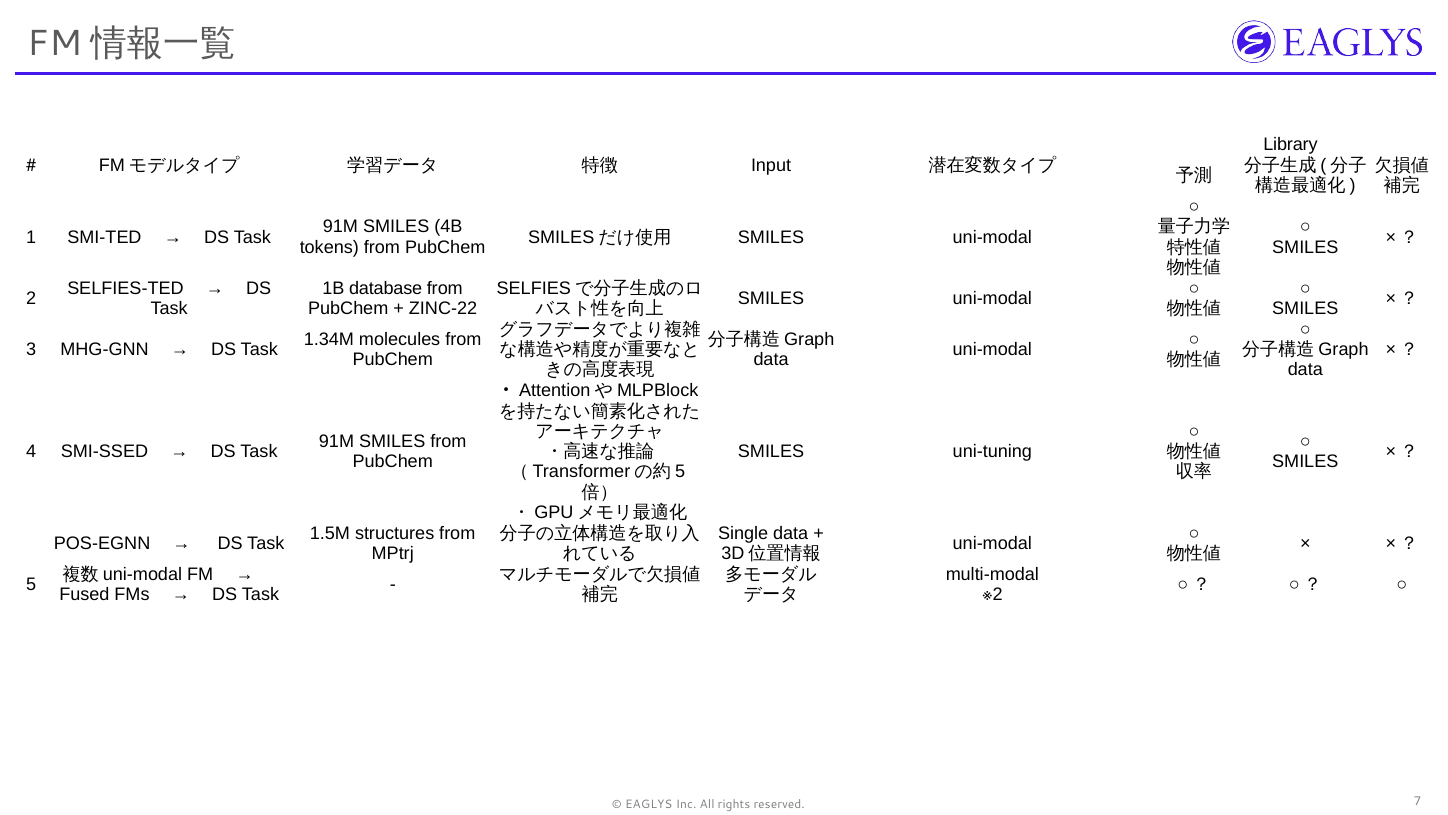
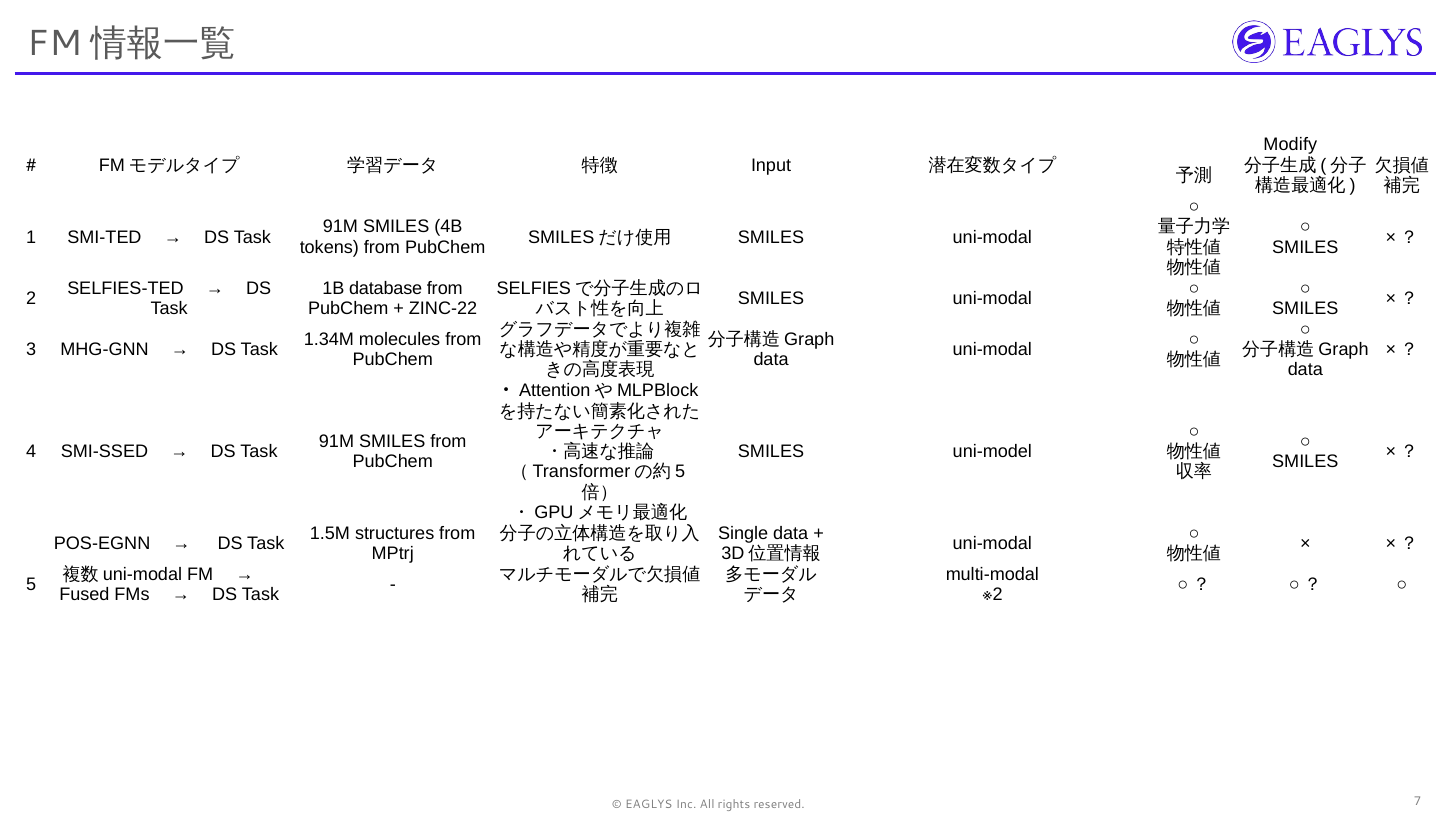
Library: Library -> Modify
uni-tuning: uni-tuning -> uni-model
